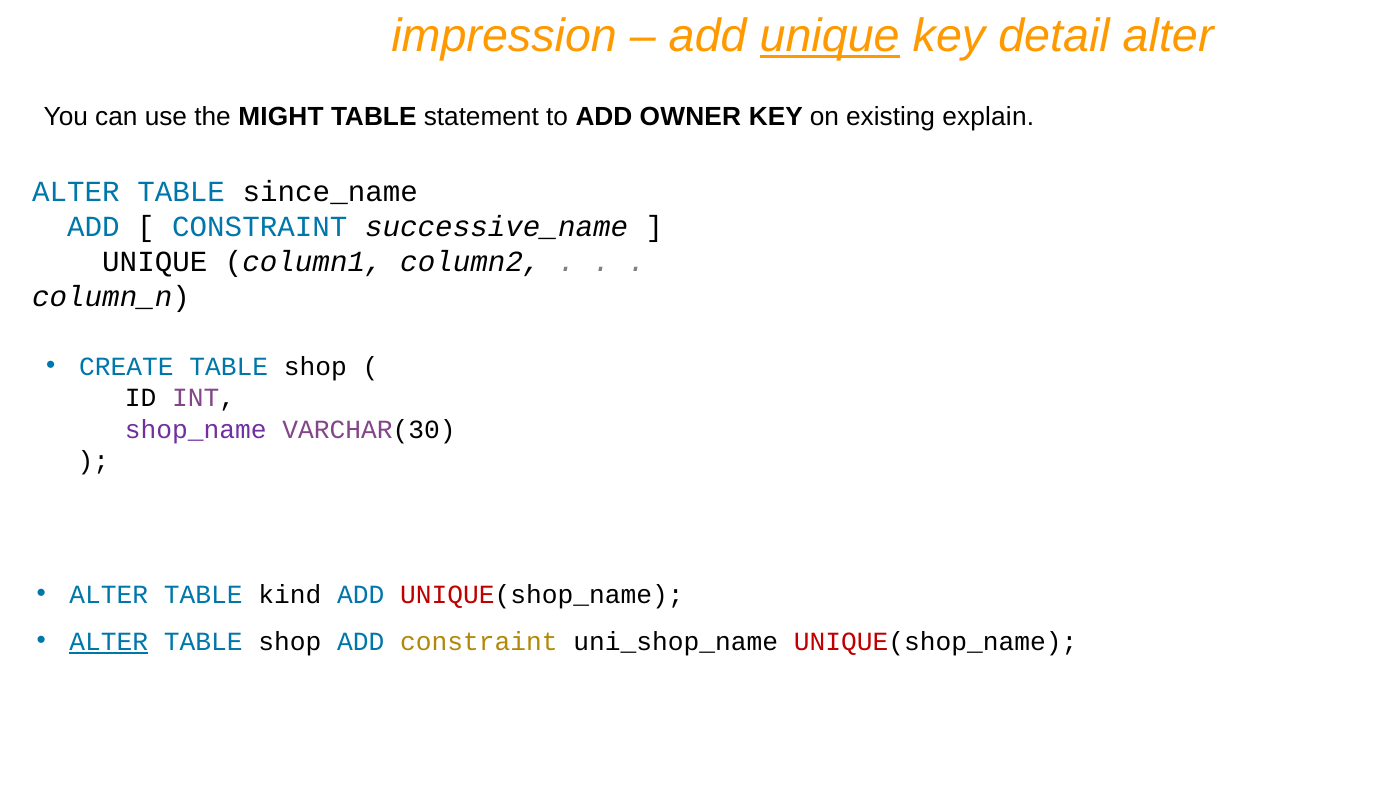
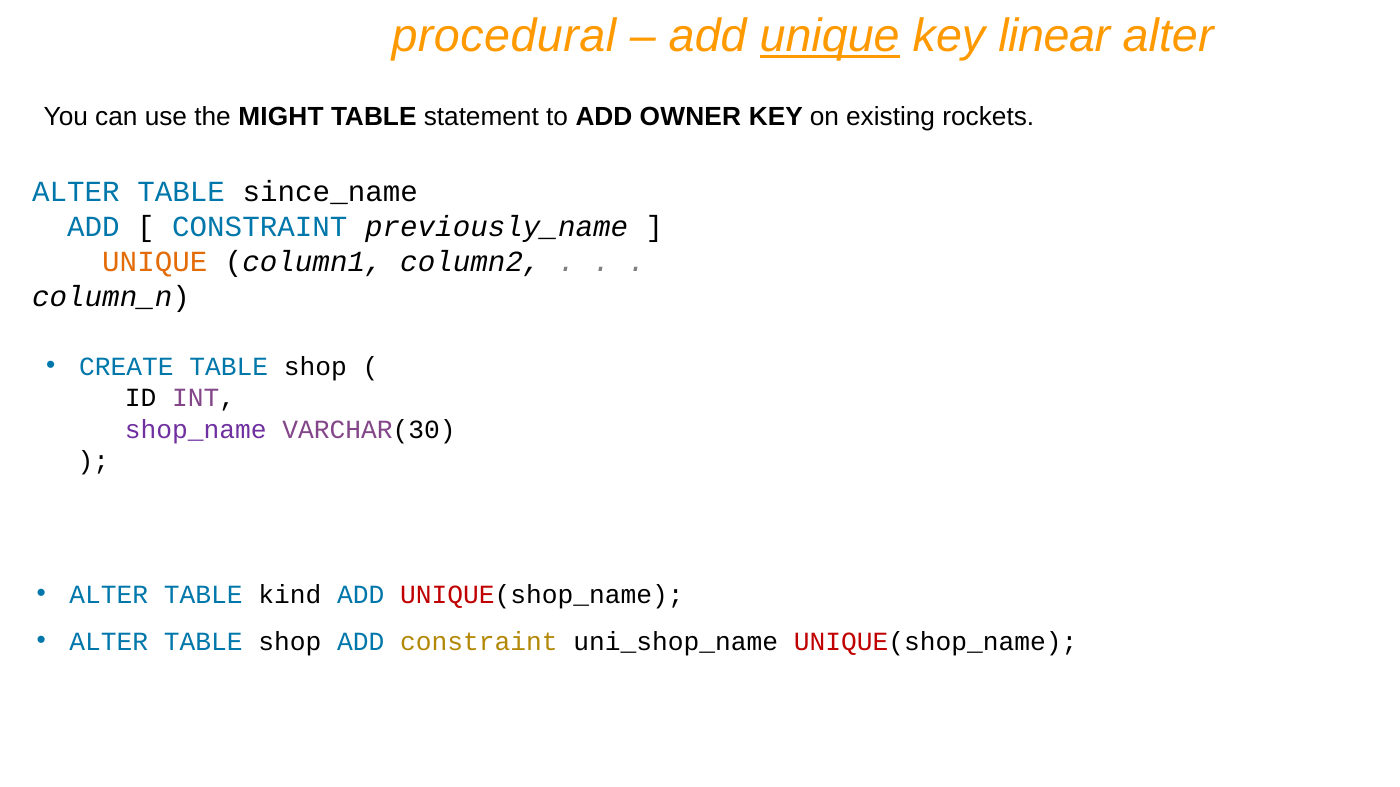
impression: impression -> procedural
detail: detail -> linear
explain: explain -> rockets
successive_name: successive_name -> previously_name
UNIQUE at (155, 262) colour: black -> orange
ALTER at (109, 642) underline: present -> none
